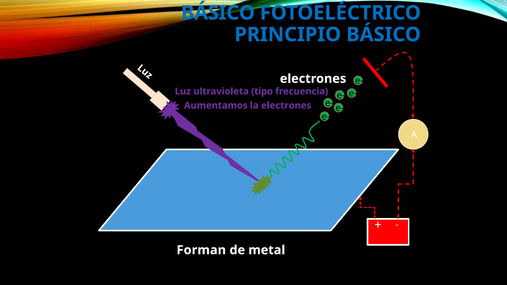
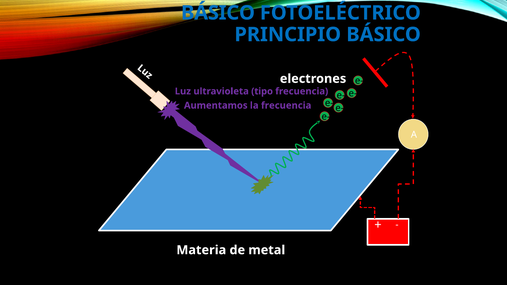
la electrones: electrones -> frecuencia
Forman: Forman -> Materia
